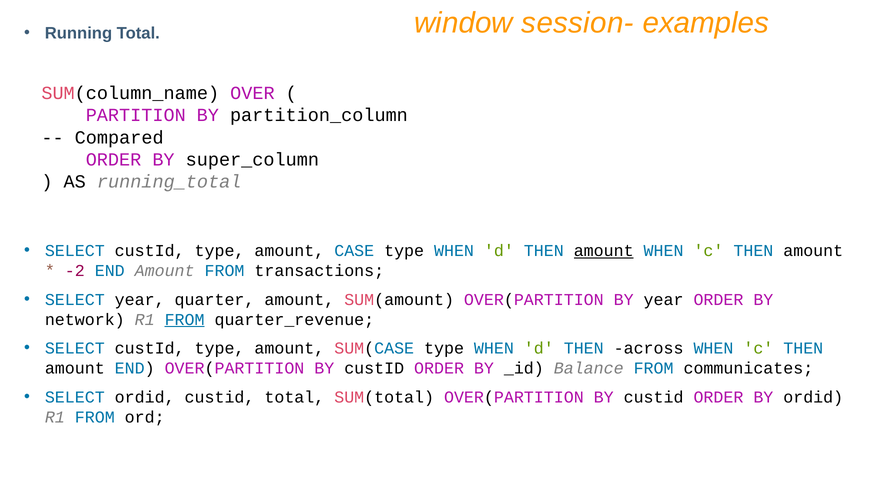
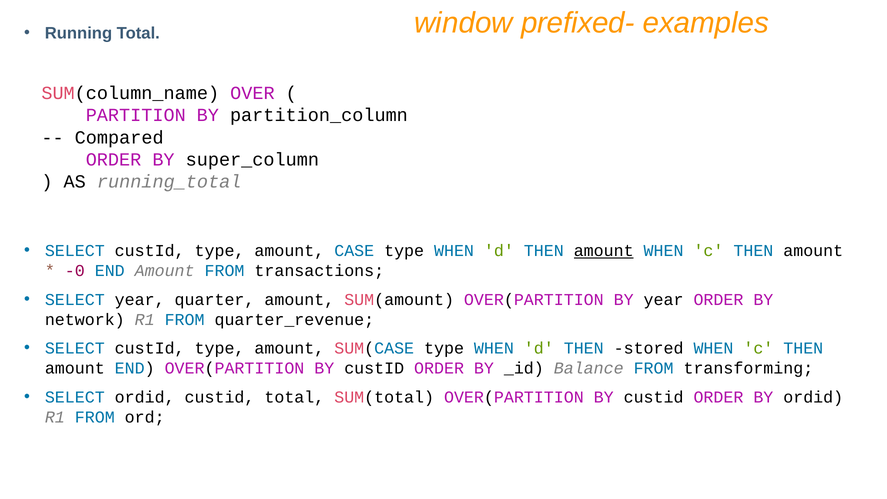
session-: session- -> prefixed-
-2: -2 -> -0
FROM at (185, 320) underline: present -> none
across: across -> stored
communicates: communicates -> transforming
